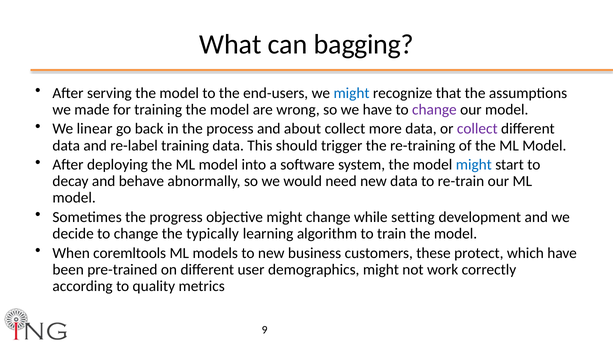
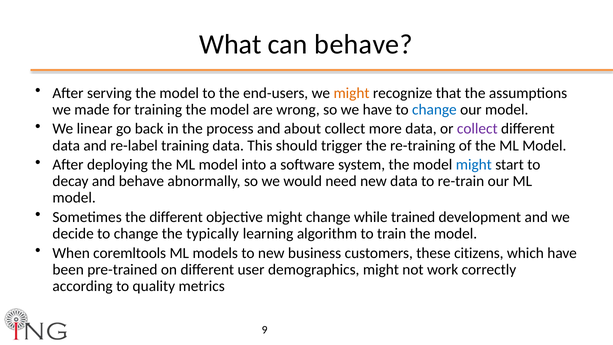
can bagging: bagging -> behave
might at (352, 93) colour: blue -> orange
change at (434, 110) colour: purple -> blue
the progress: progress -> different
setting: setting -> trained
protect: protect -> citizens
